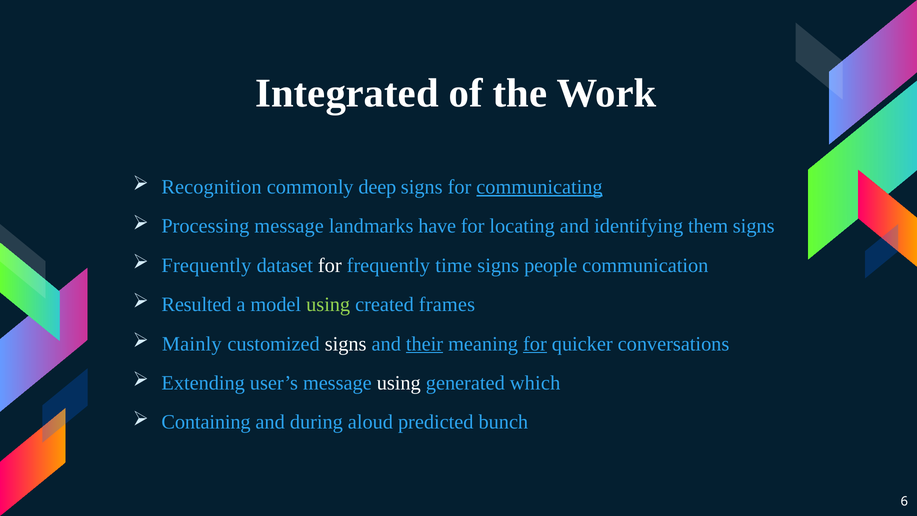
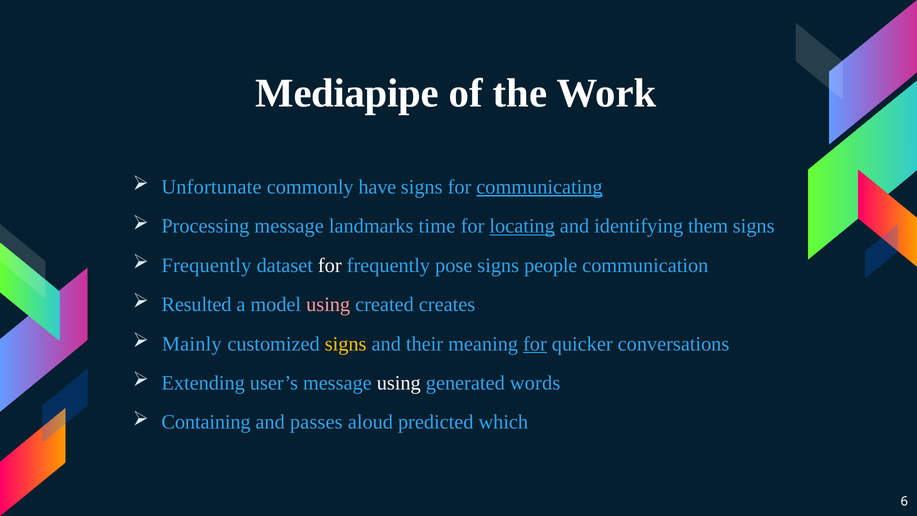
Integrated: Integrated -> Mediapipe
Recognition: Recognition -> Unfortunate
deep: deep -> have
have: have -> time
locating underline: none -> present
time: time -> pose
using at (328, 304) colour: light green -> pink
frames: frames -> creates
signs at (346, 344) colour: white -> yellow
their underline: present -> none
which: which -> words
during: during -> passes
bunch: bunch -> which
